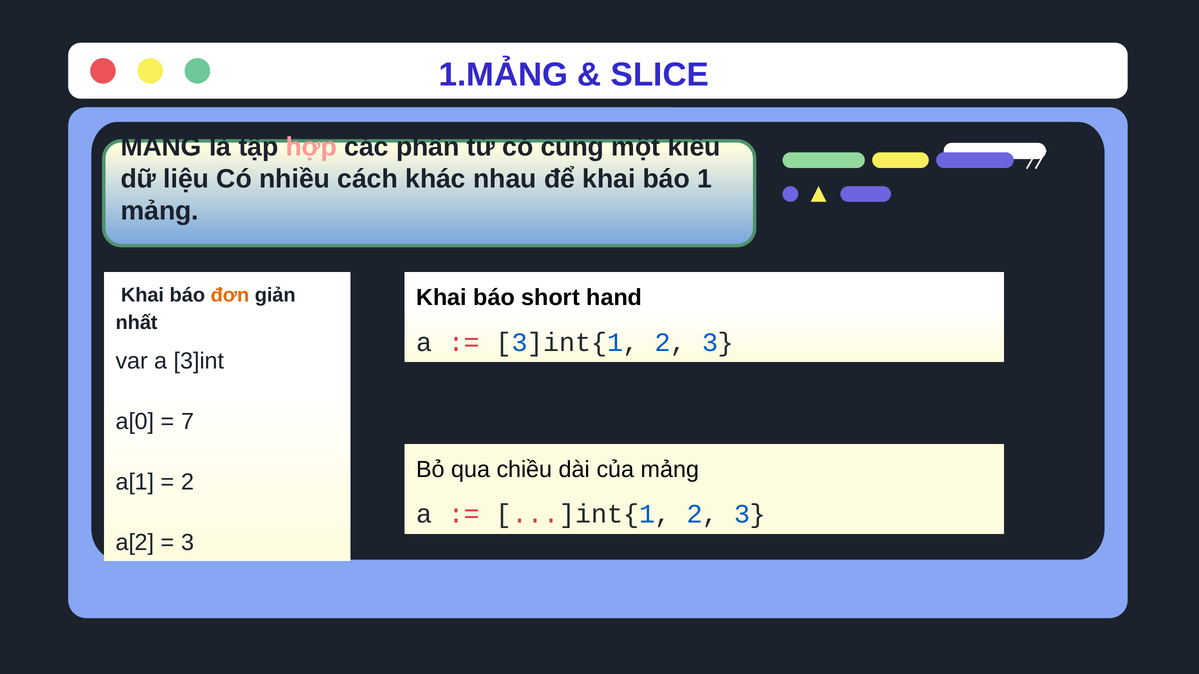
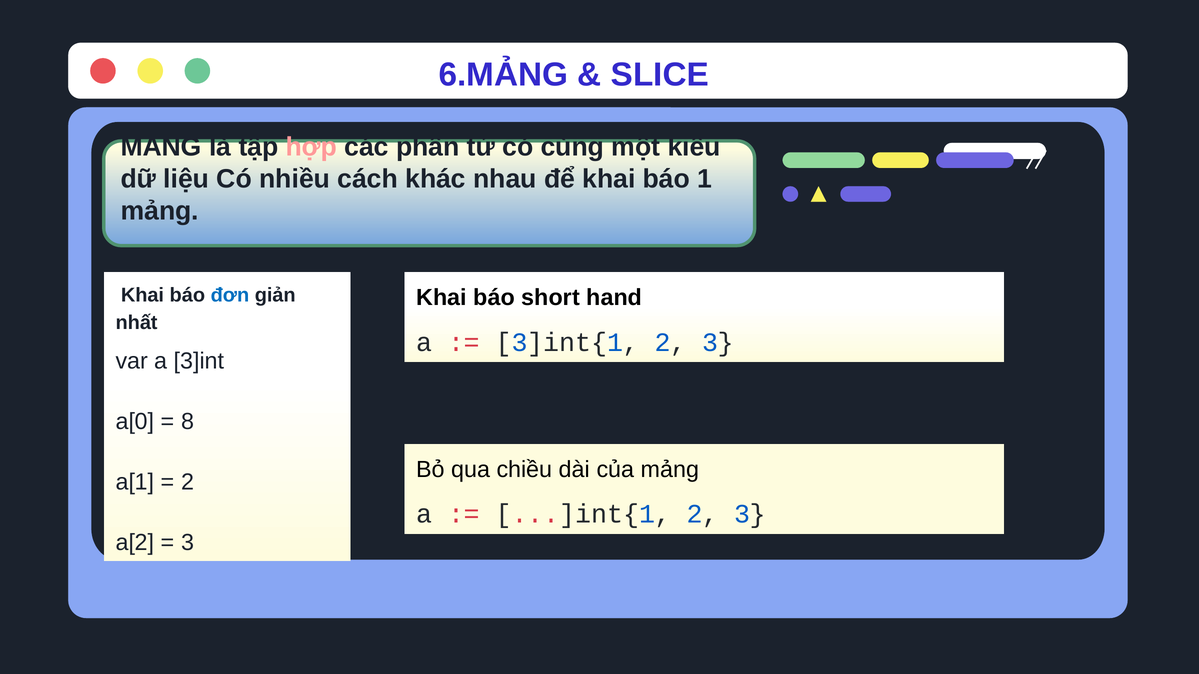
1.MẢNG: 1.MẢNG -> 6.MẢNG
đơn colour: orange -> blue
7: 7 -> 8
